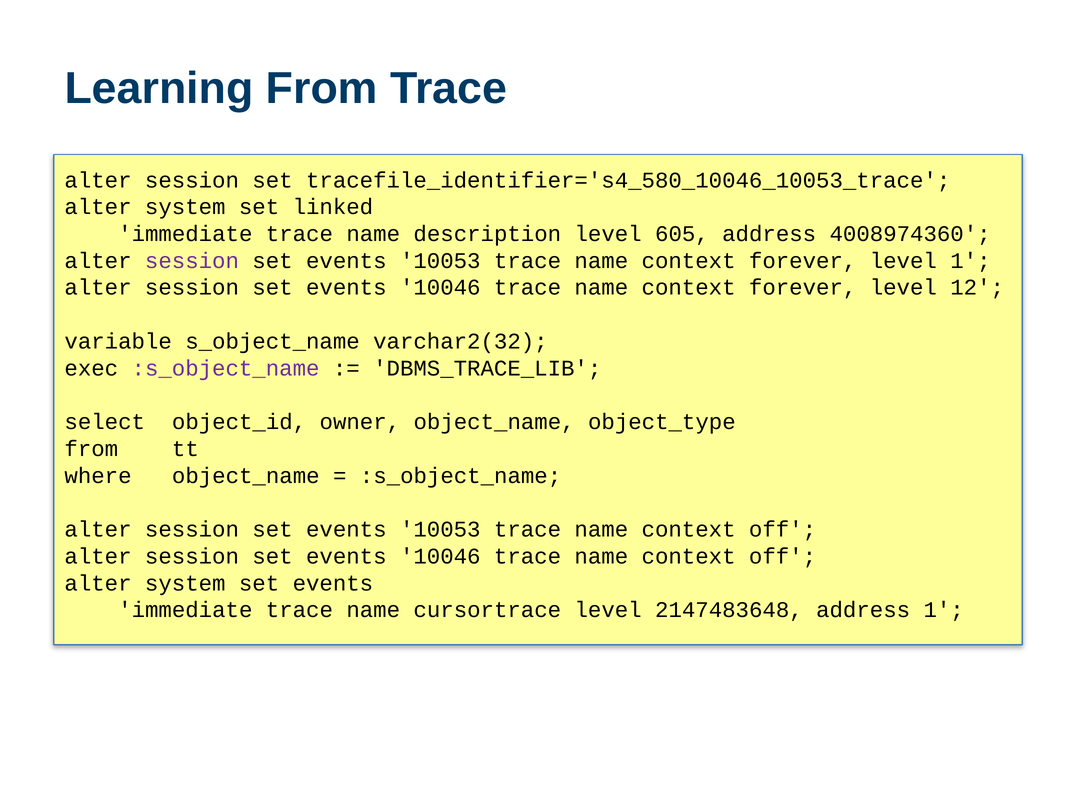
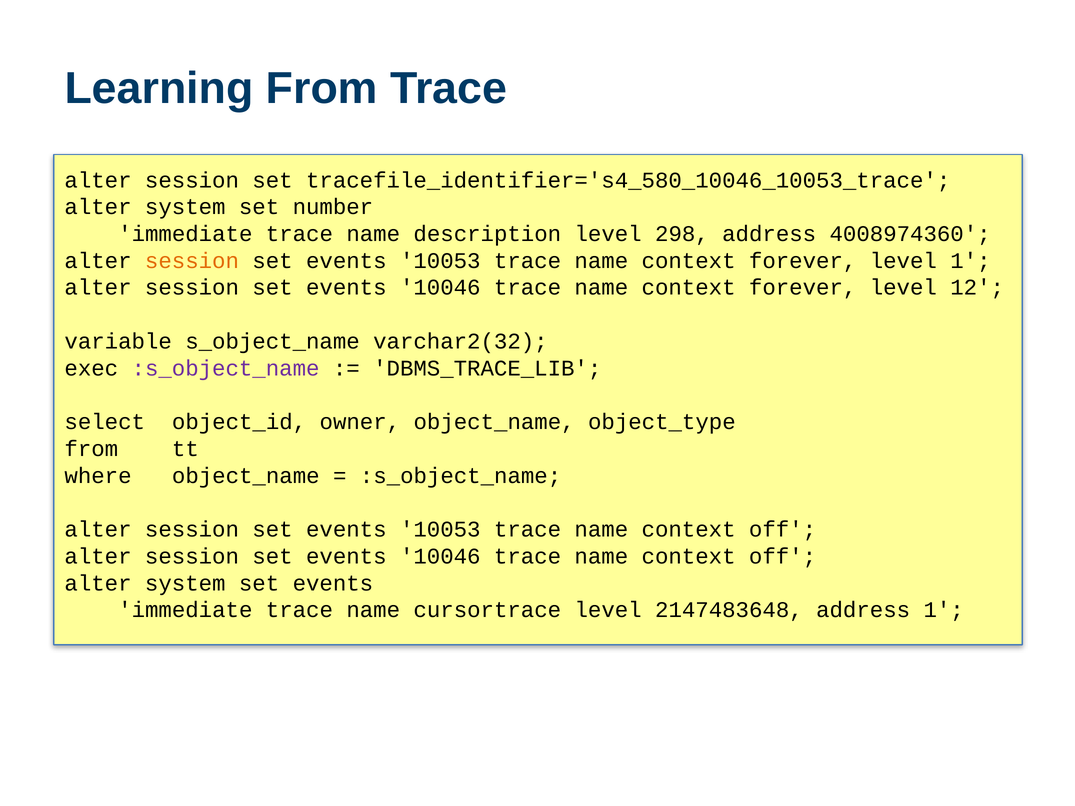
linked: linked -> number
605: 605 -> 298
session at (192, 261) colour: purple -> orange
